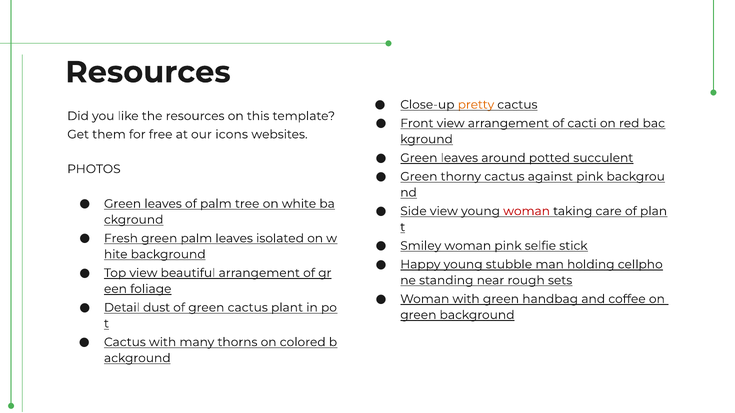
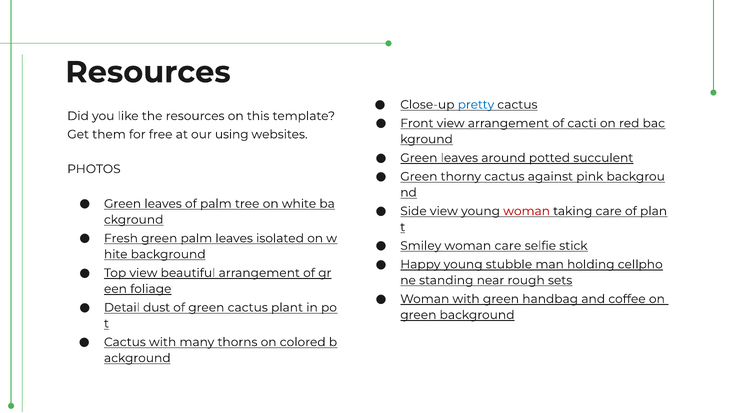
pretty colour: orange -> blue
icons: icons -> using
woman pink: pink -> care
